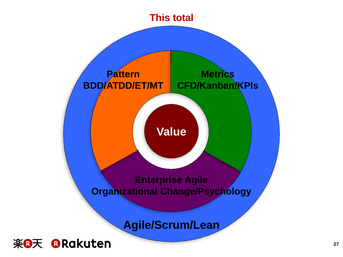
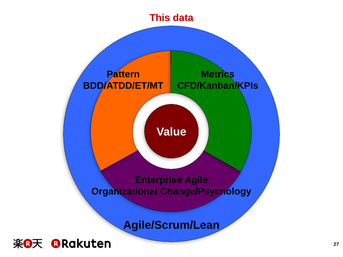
total: total -> data
